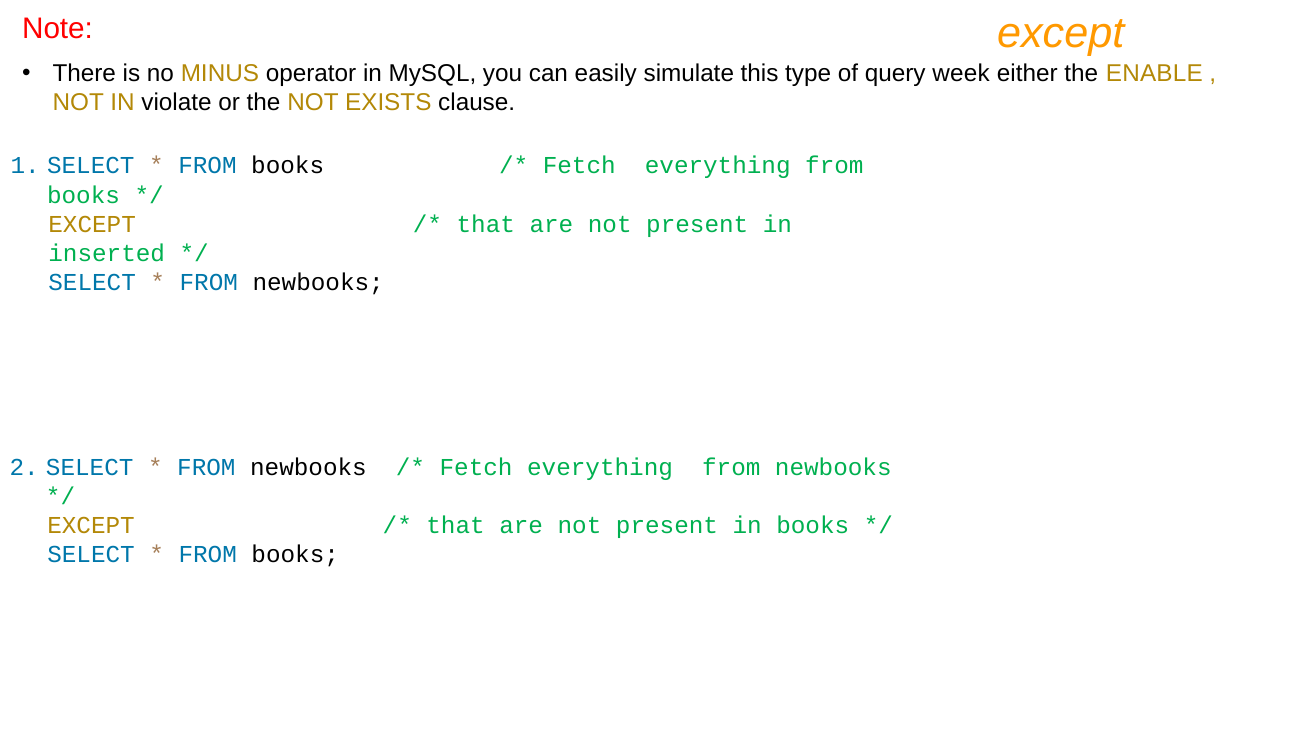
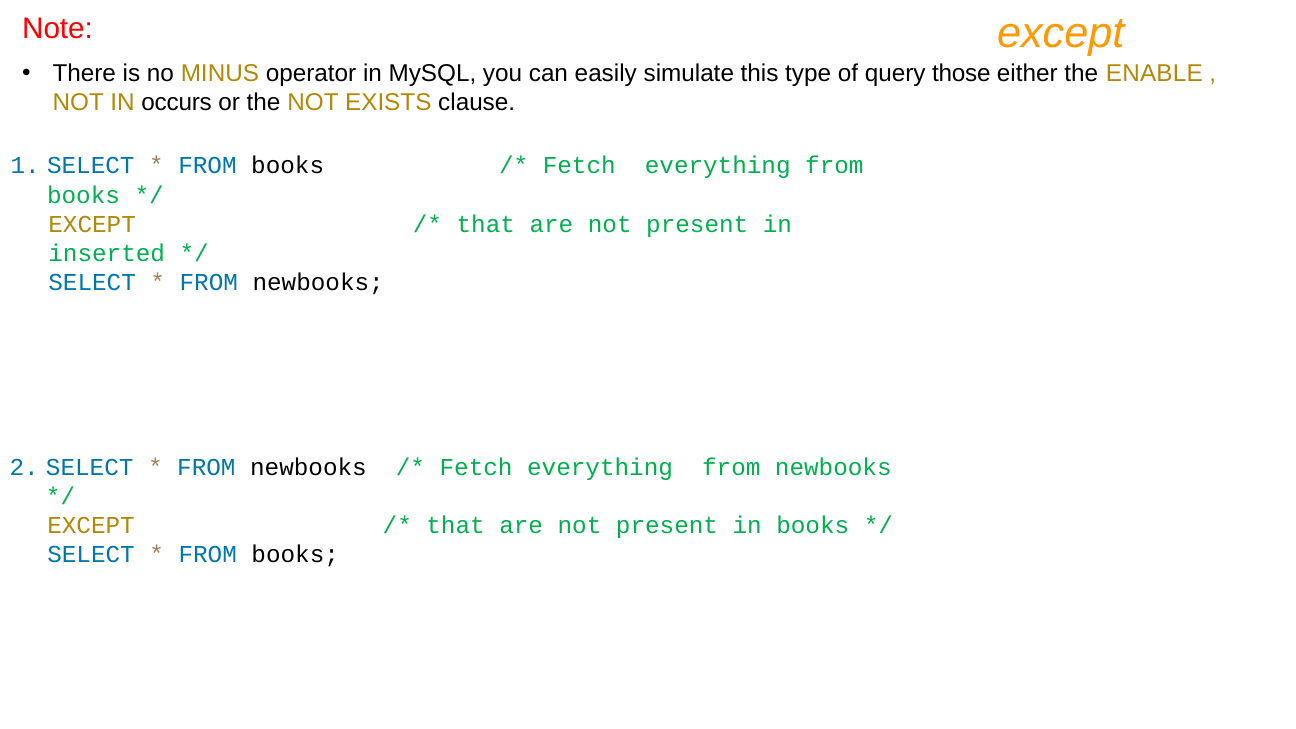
week: week -> those
violate: violate -> occurs
